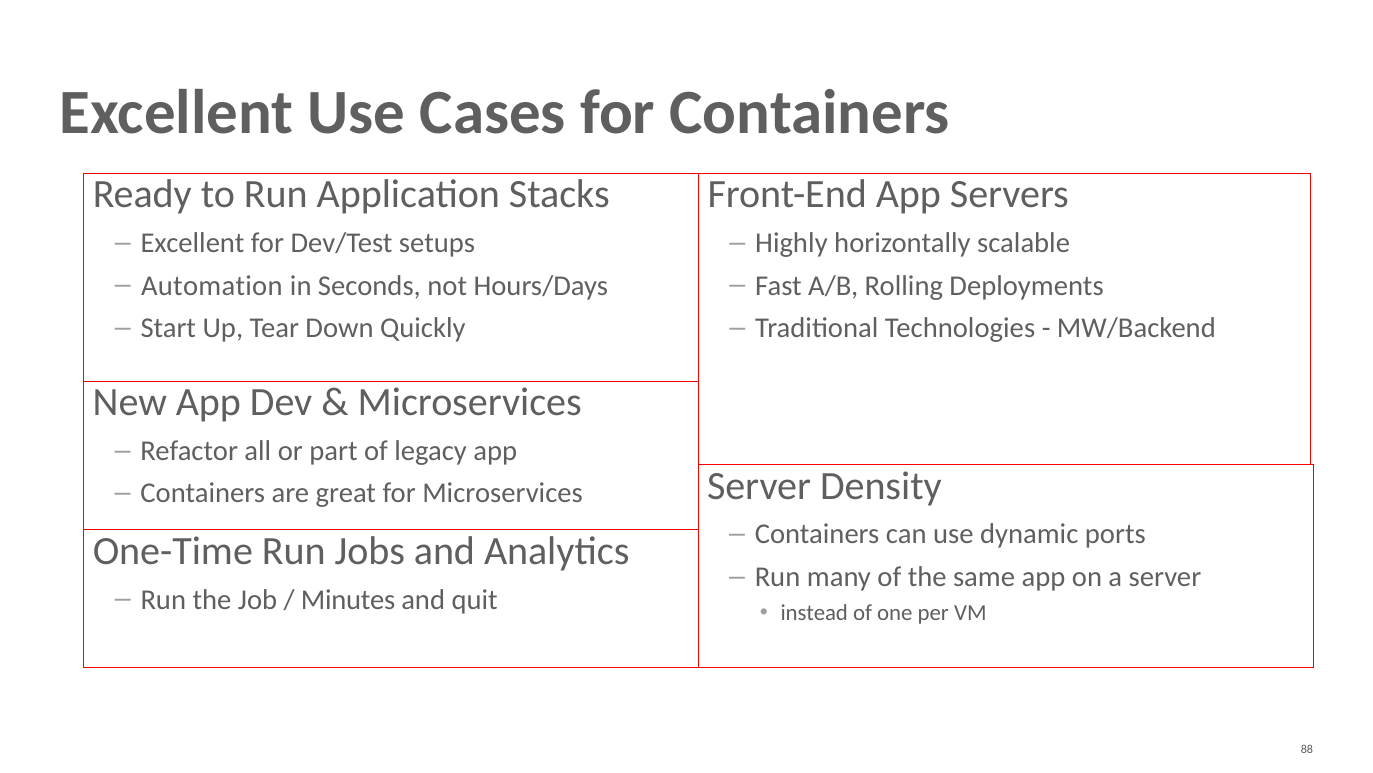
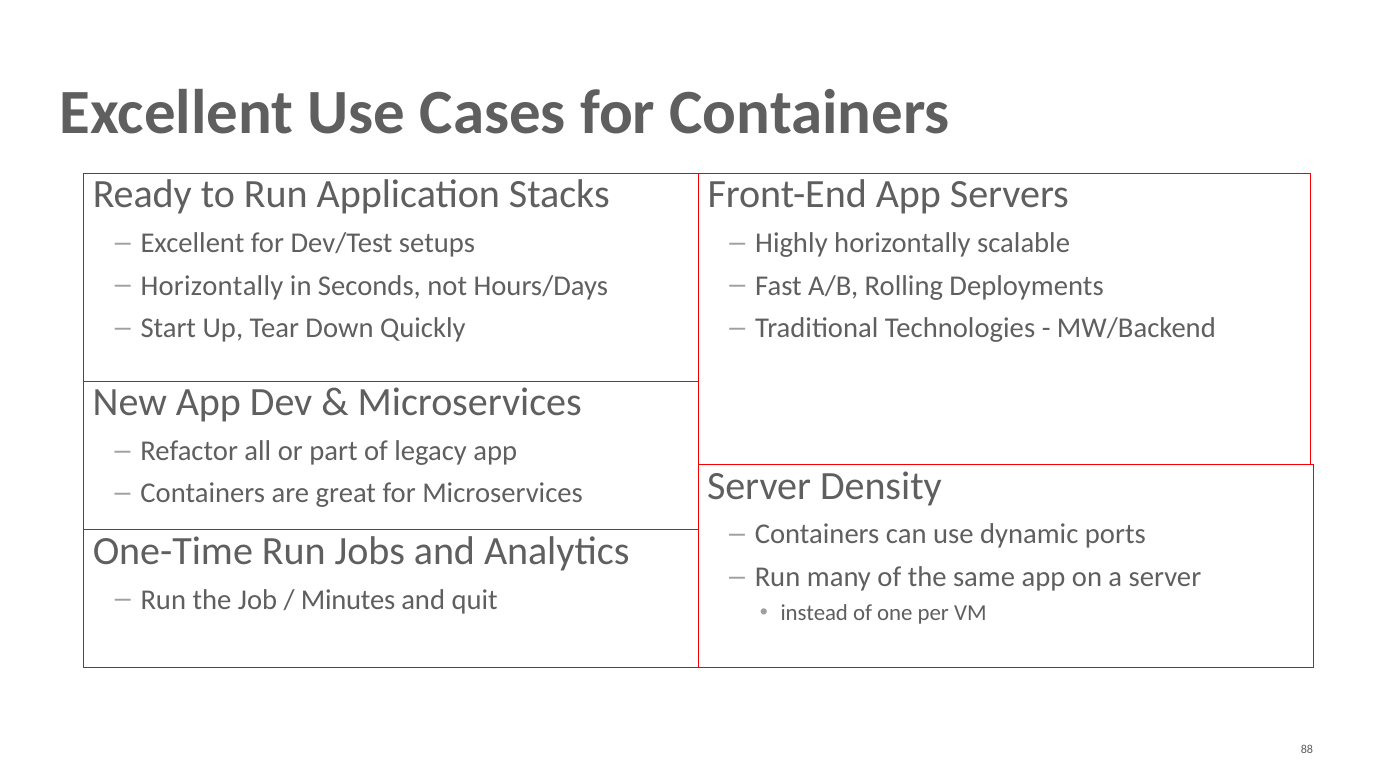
Automation at (212, 285): Automation -> Horizontally
